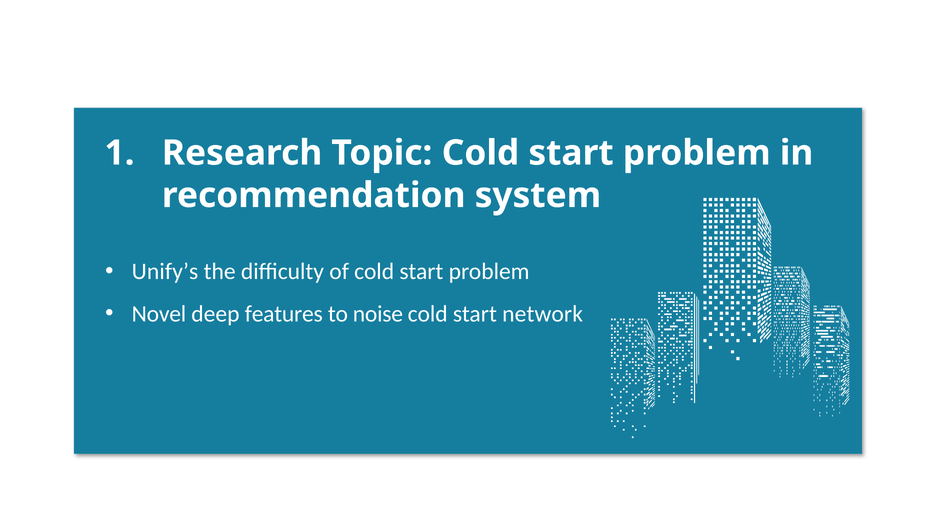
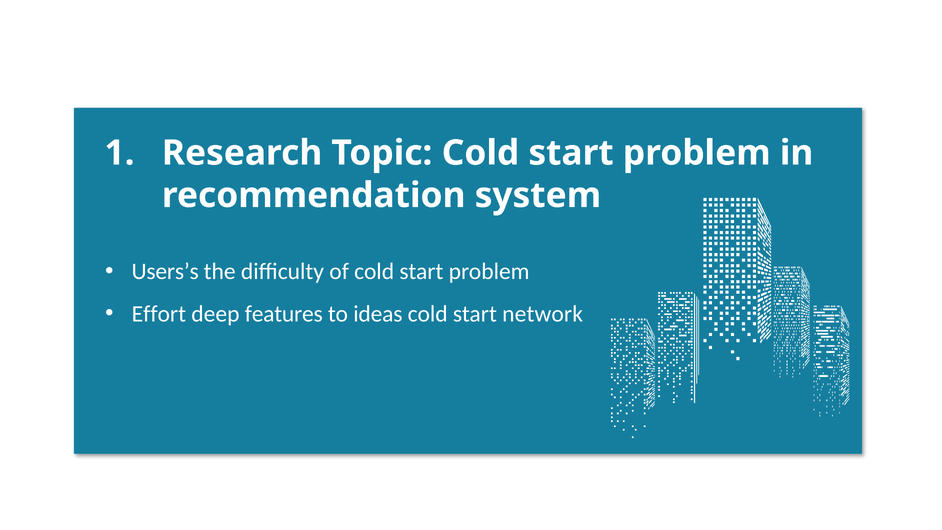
Unify’s: Unify’s -> Users’s
Novel: Novel -> Effort
noise: noise -> ideas
